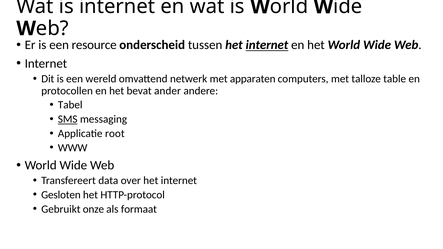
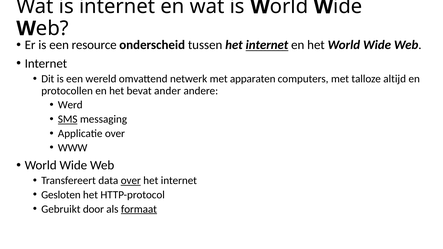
table: table -> altijd
Tabel: Tabel -> Werd
Applicatie root: root -> over
over at (131, 181) underline: none -> present
onze: onze -> door
formaat underline: none -> present
